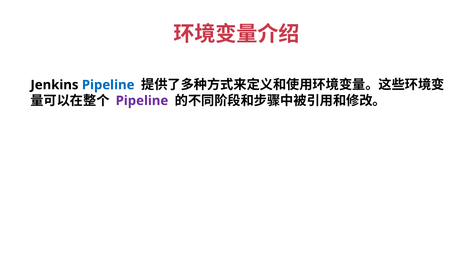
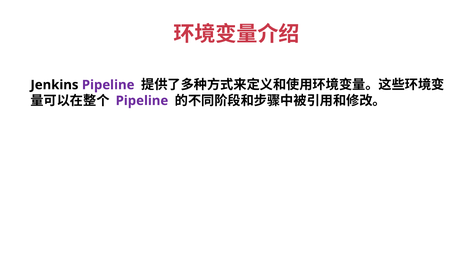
Pipeline at (108, 85) colour: blue -> purple
